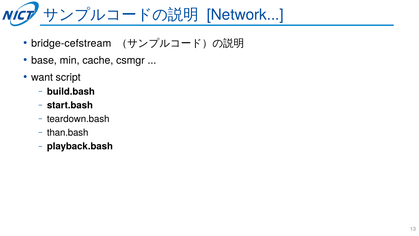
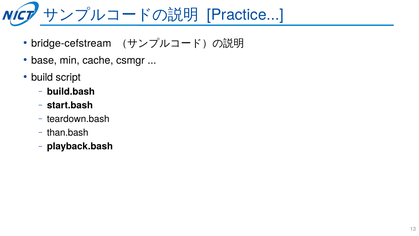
Network: Network -> Practice
want: want -> build
